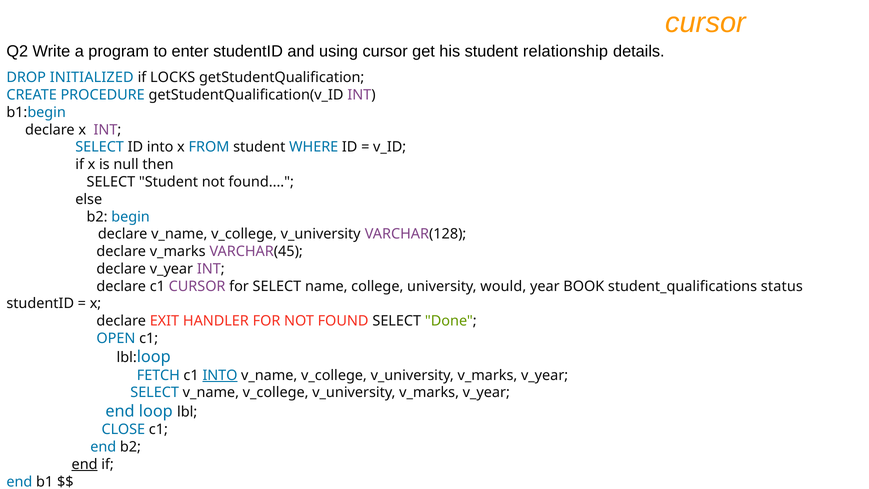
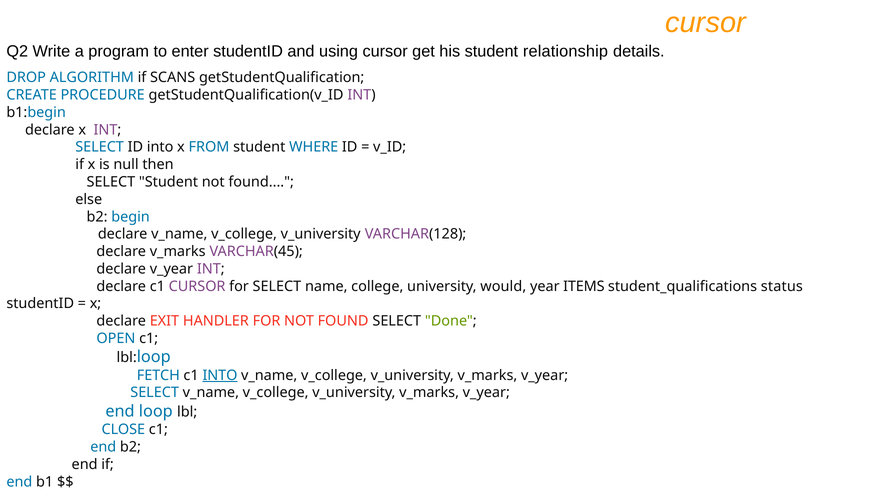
INITIALIZED: INITIALIZED -> ALGORITHM
LOCKS: LOCKS -> SCANS
BOOK: BOOK -> ITEMS
end at (85, 464) underline: present -> none
